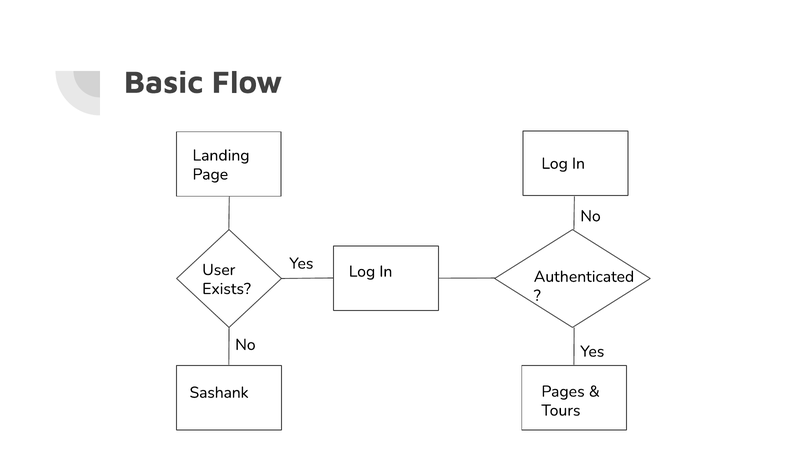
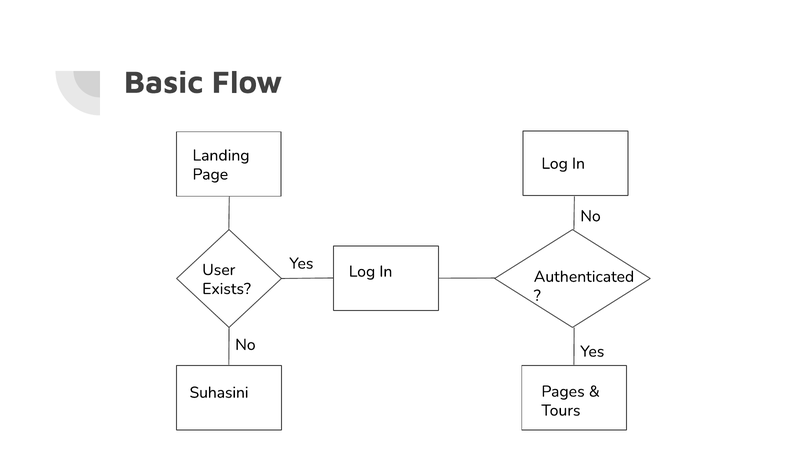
Sashank: Sashank -> Suhasini
